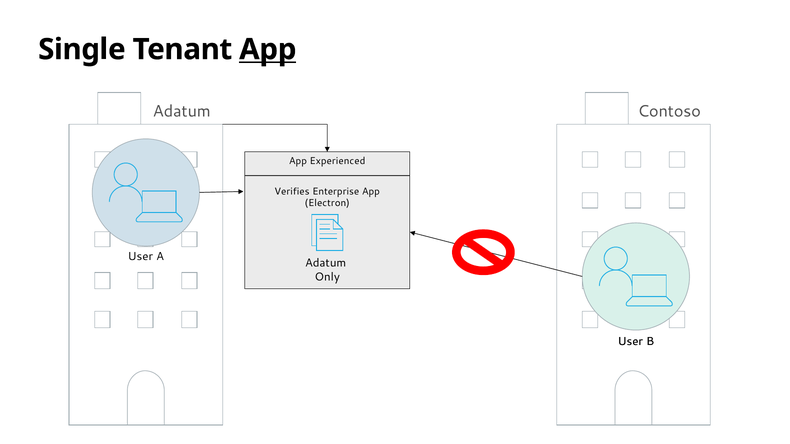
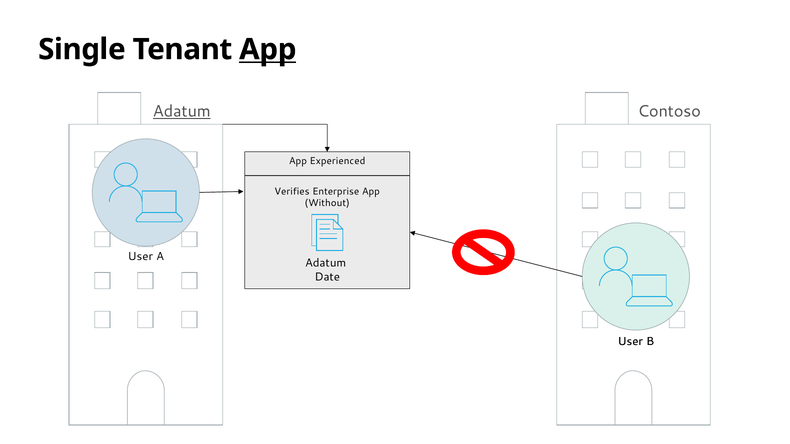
Adatum at (182, 112) underline: none -> present
Electron: Electron -> Without
Only: Only -> Date
